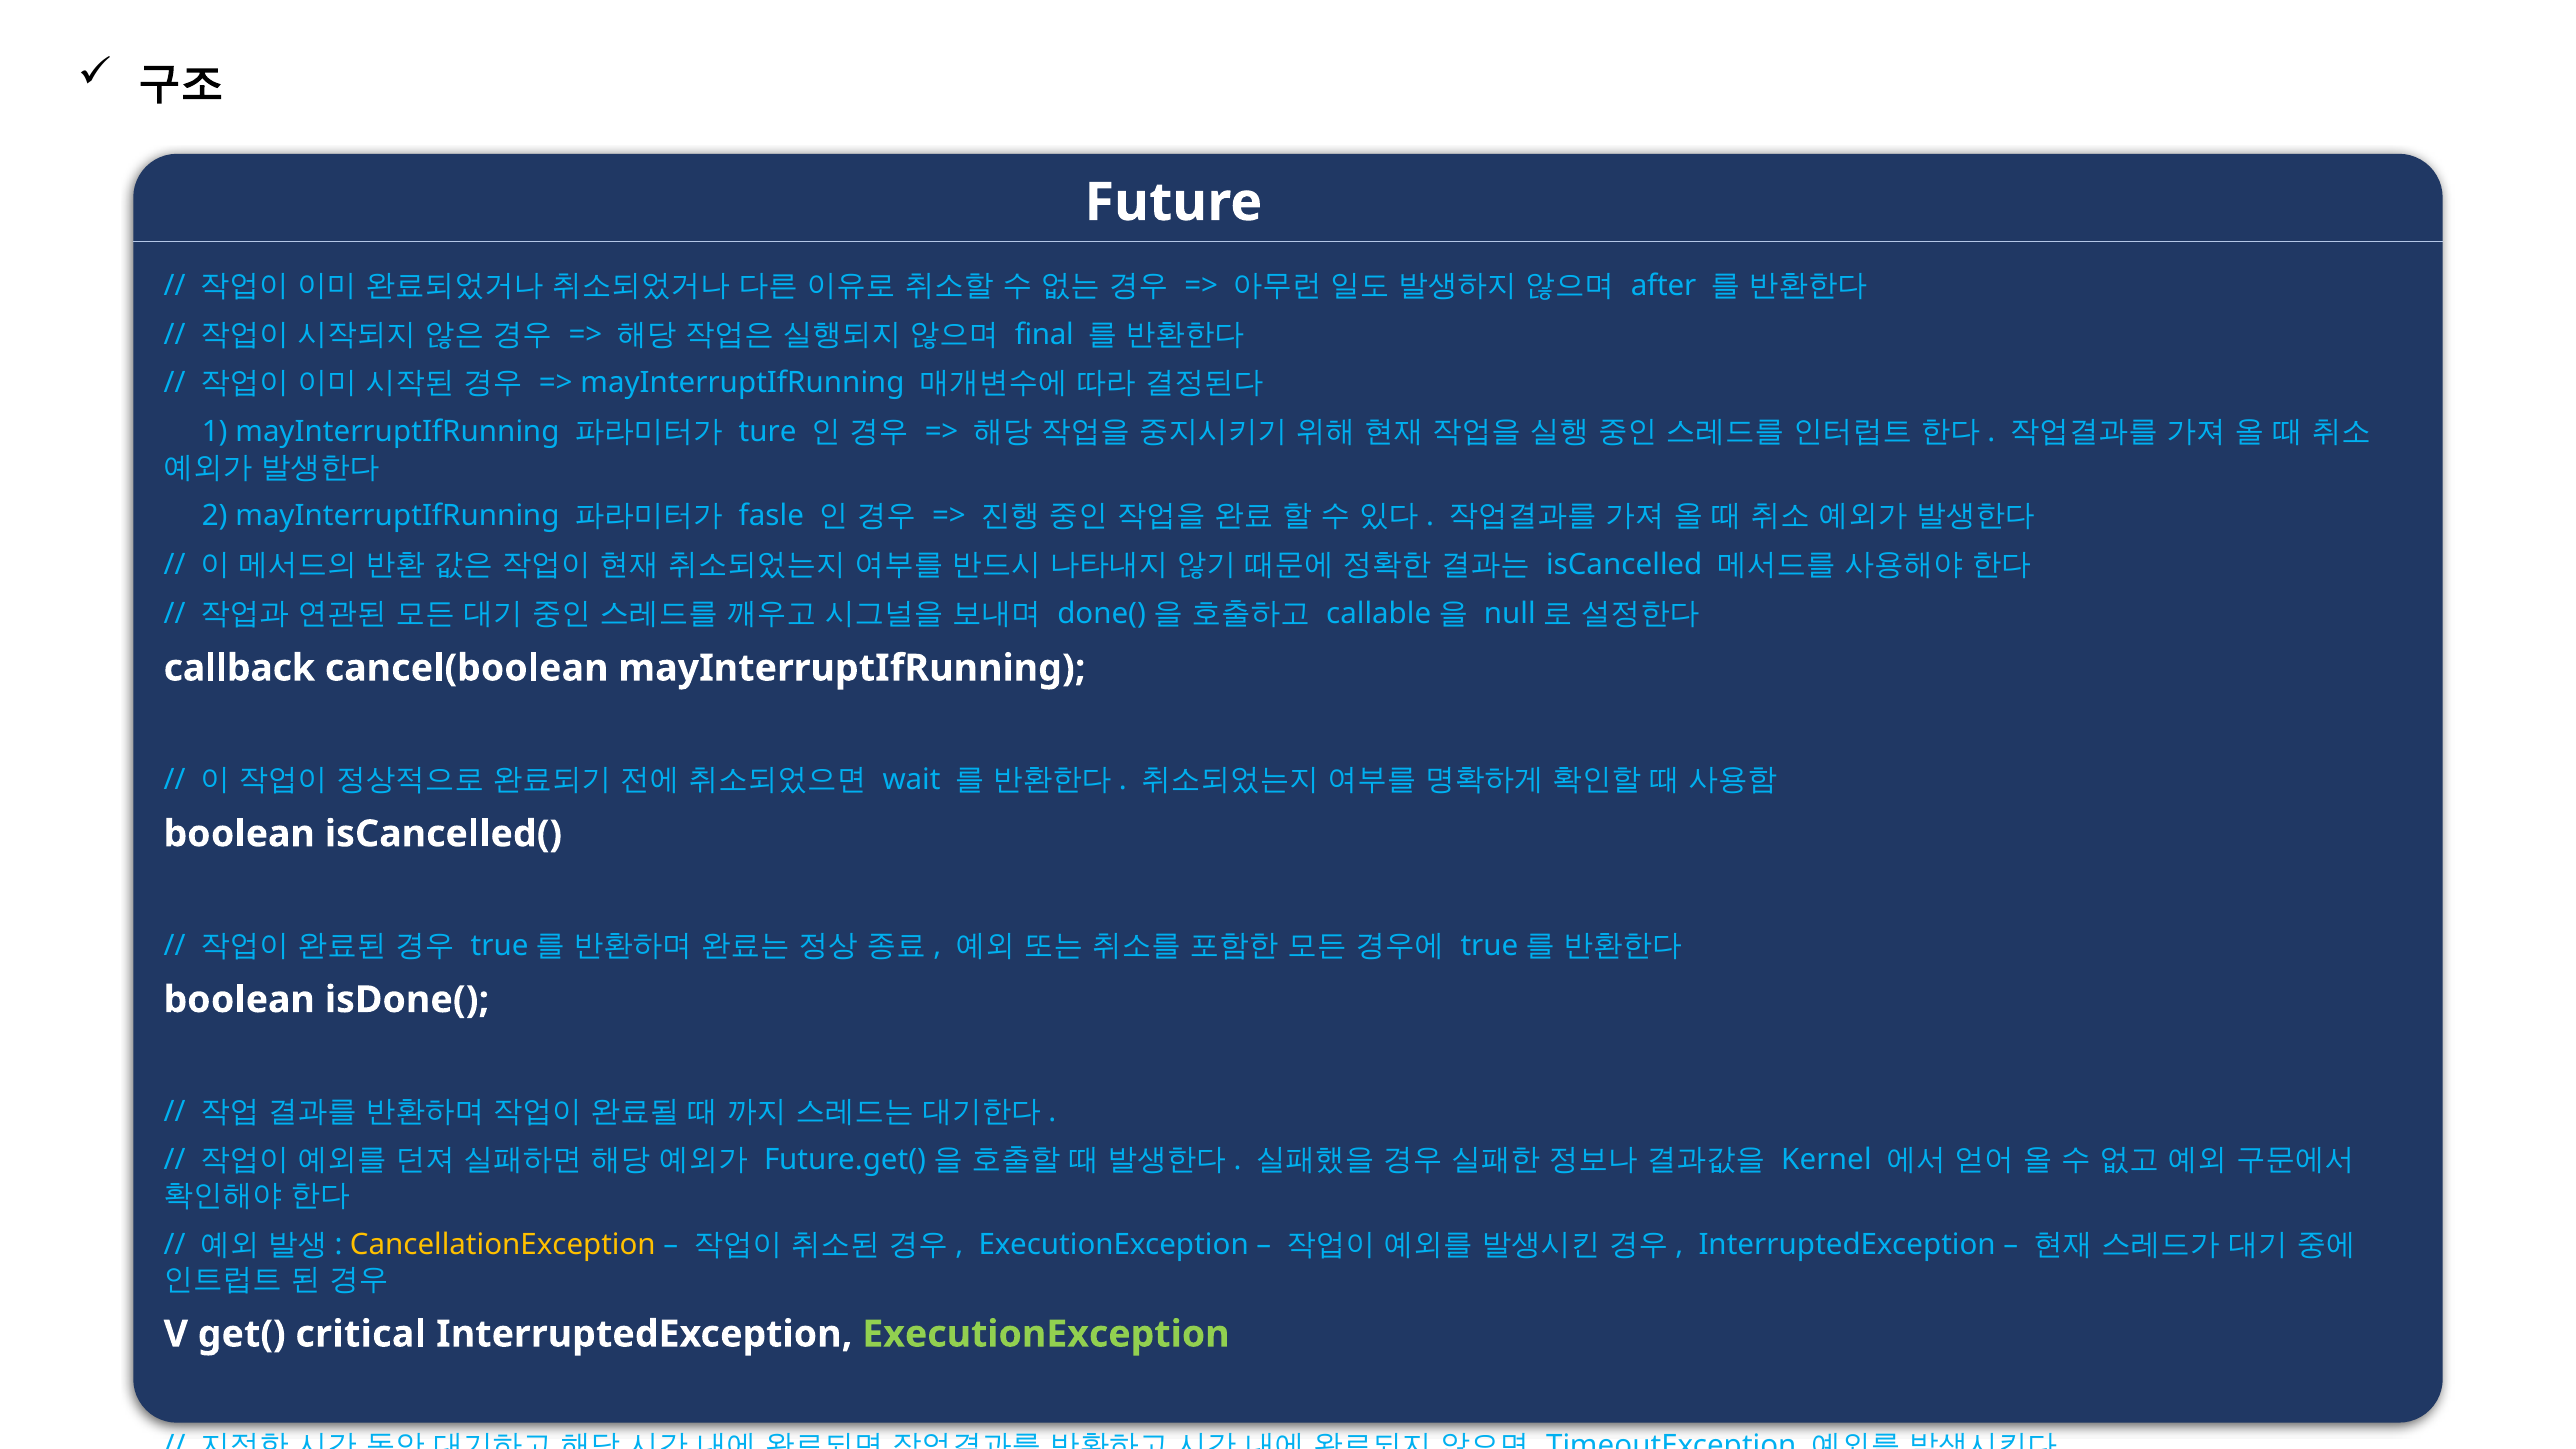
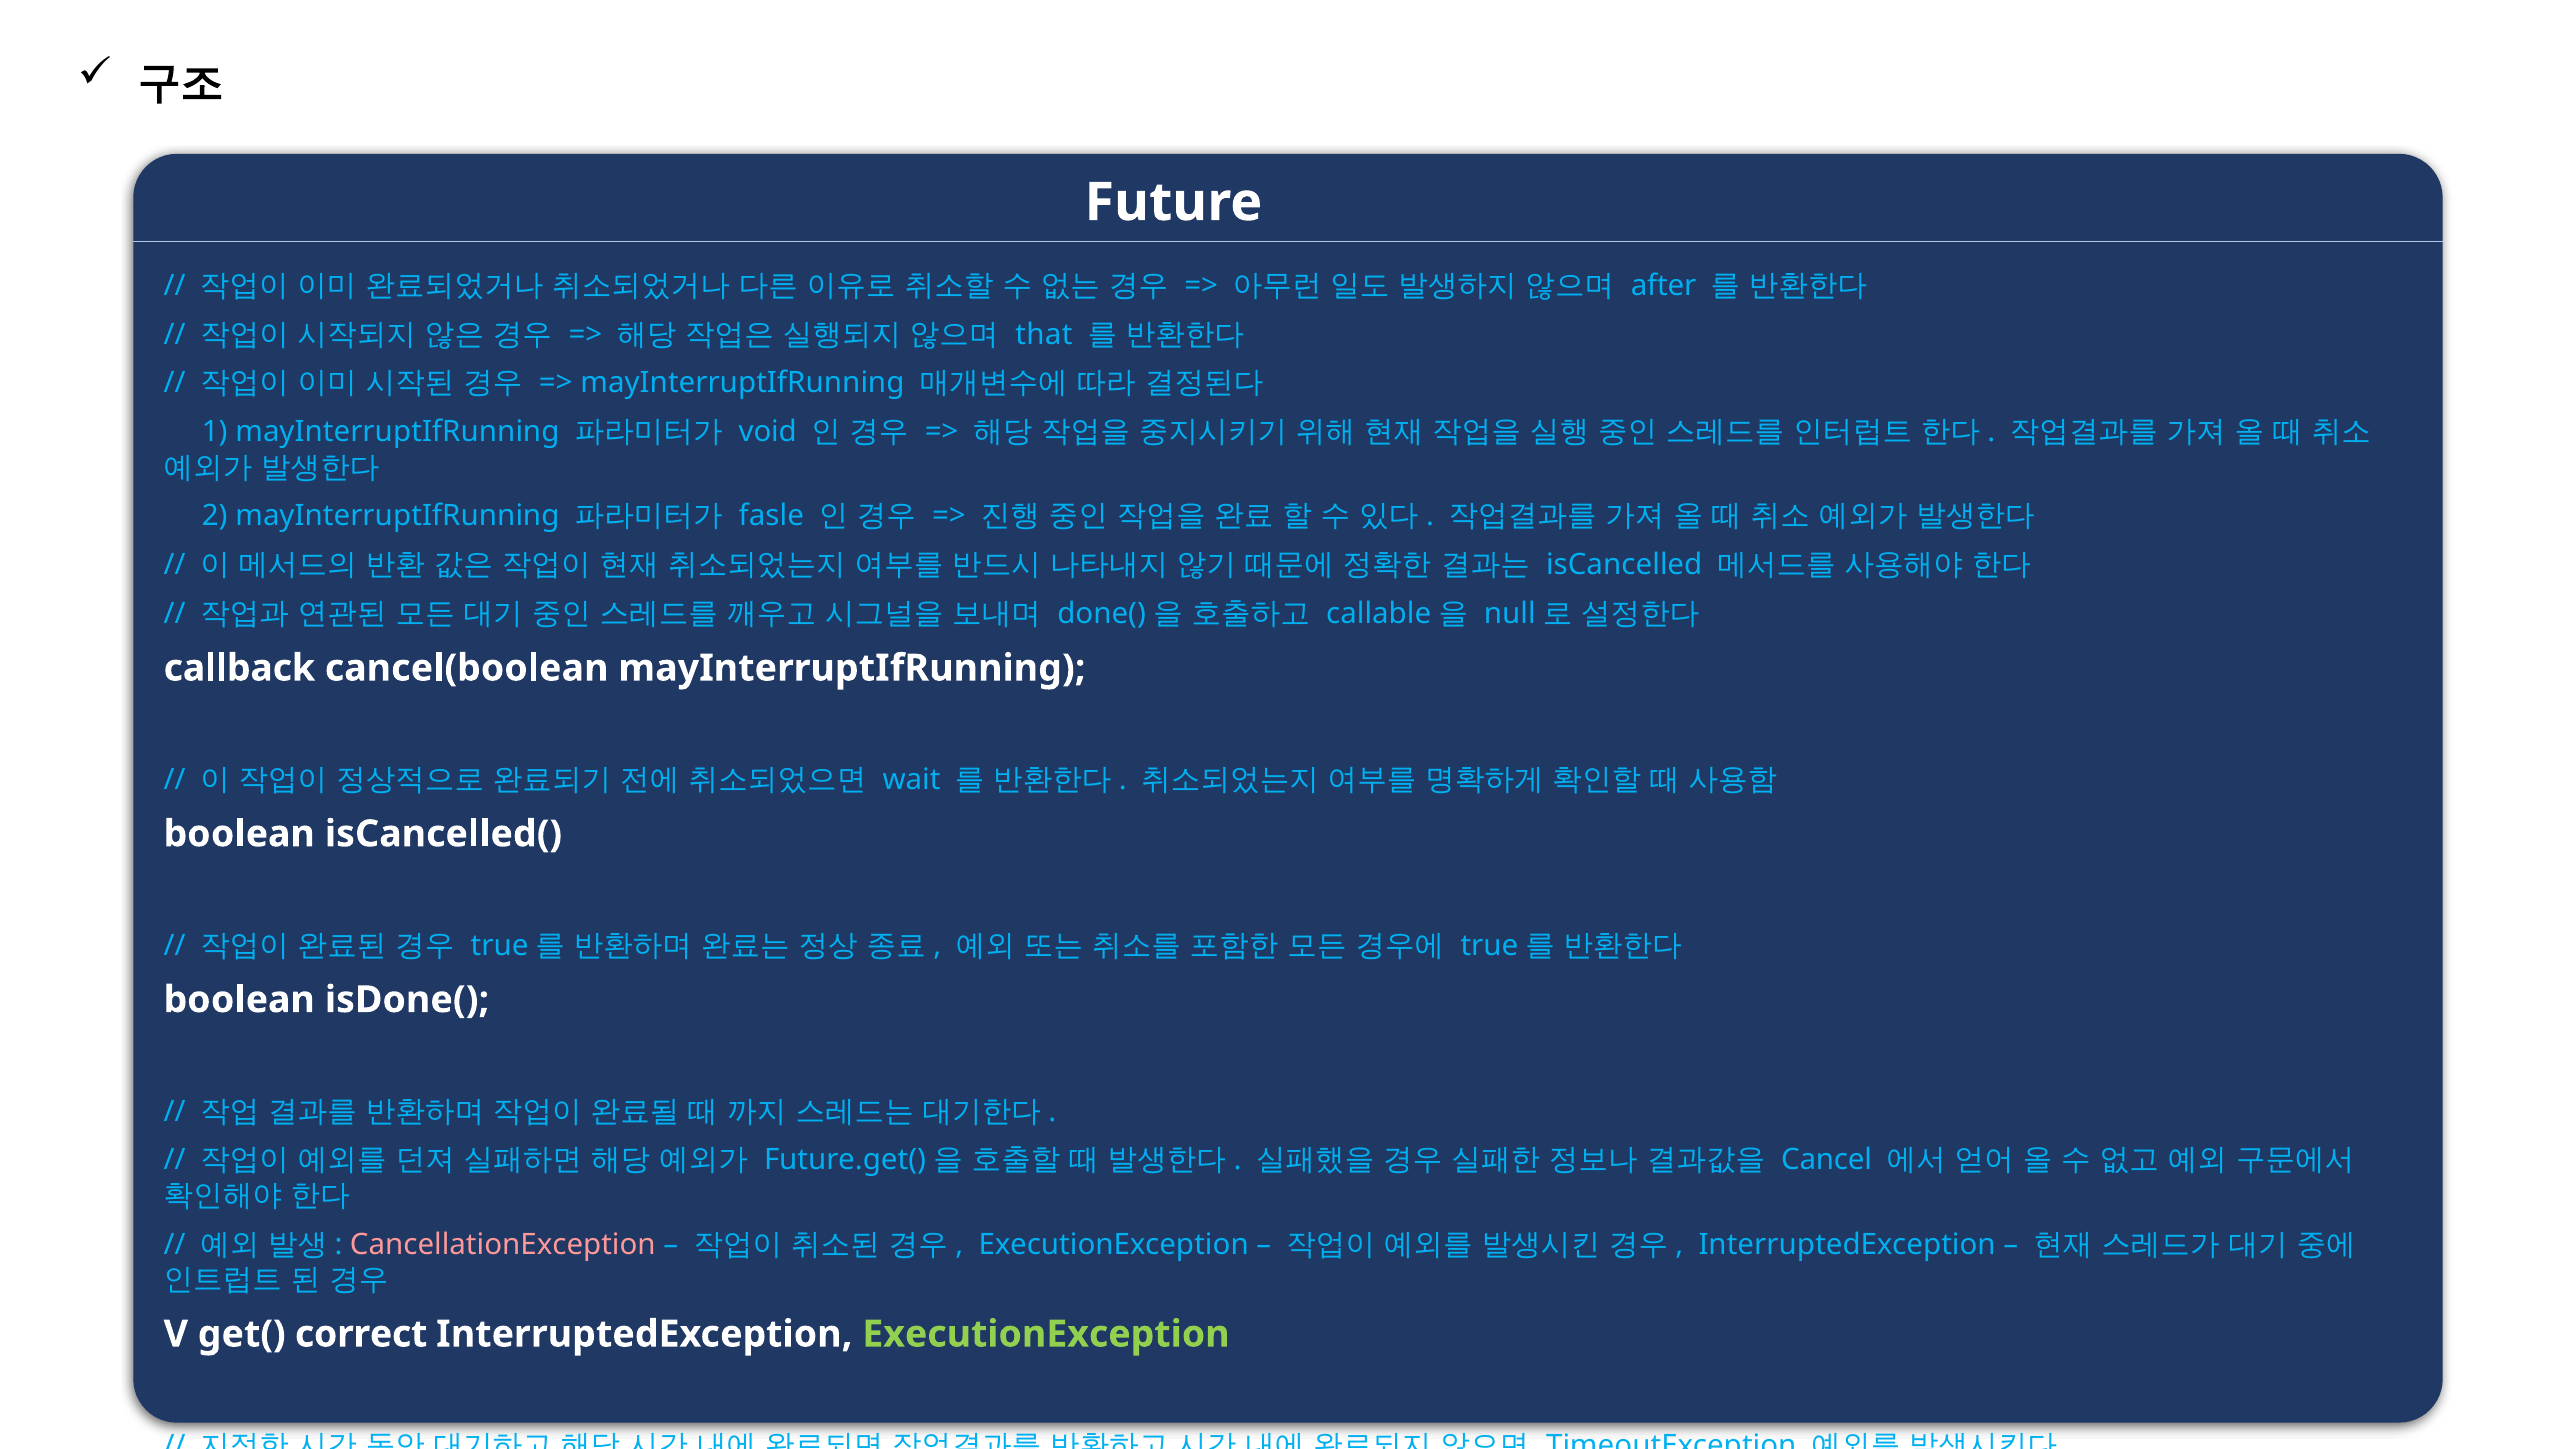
final: final -> that
ture: ture -> void
Kernel: Kernel -> Cancel
CancellationException colour: yellow -> pink
critical: critical -> correct
